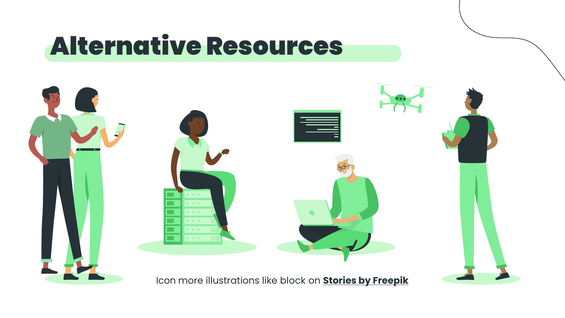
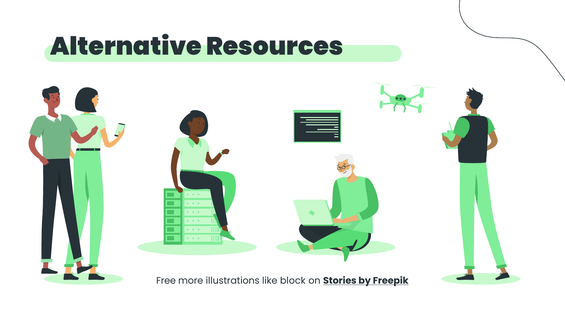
Icon: Icon -> Free
